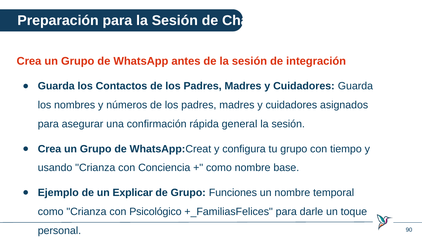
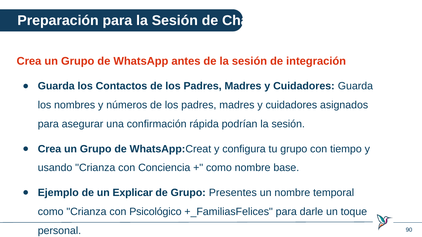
general: general -> podrían
Funciones: Funciones -> Presentes
